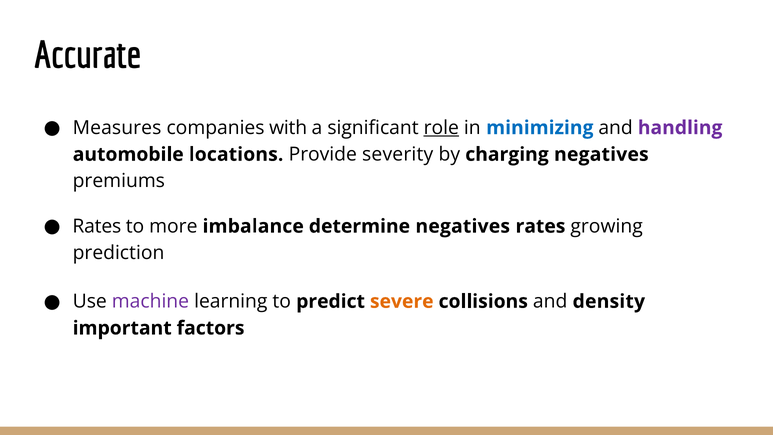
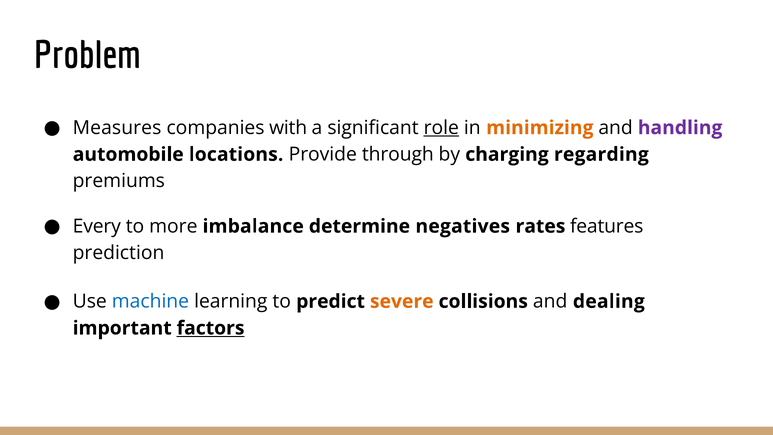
Accurate: Accurate -> Problem
minimizing colour: blue -> orange
severity: severity -> through
charging negatives: negatives -> regarding
Rates at (97, 226): Rates -> Every
growing: growing -> features
machine colour: purple -> blue
density: density -> dealing
factors underline: none -> present
